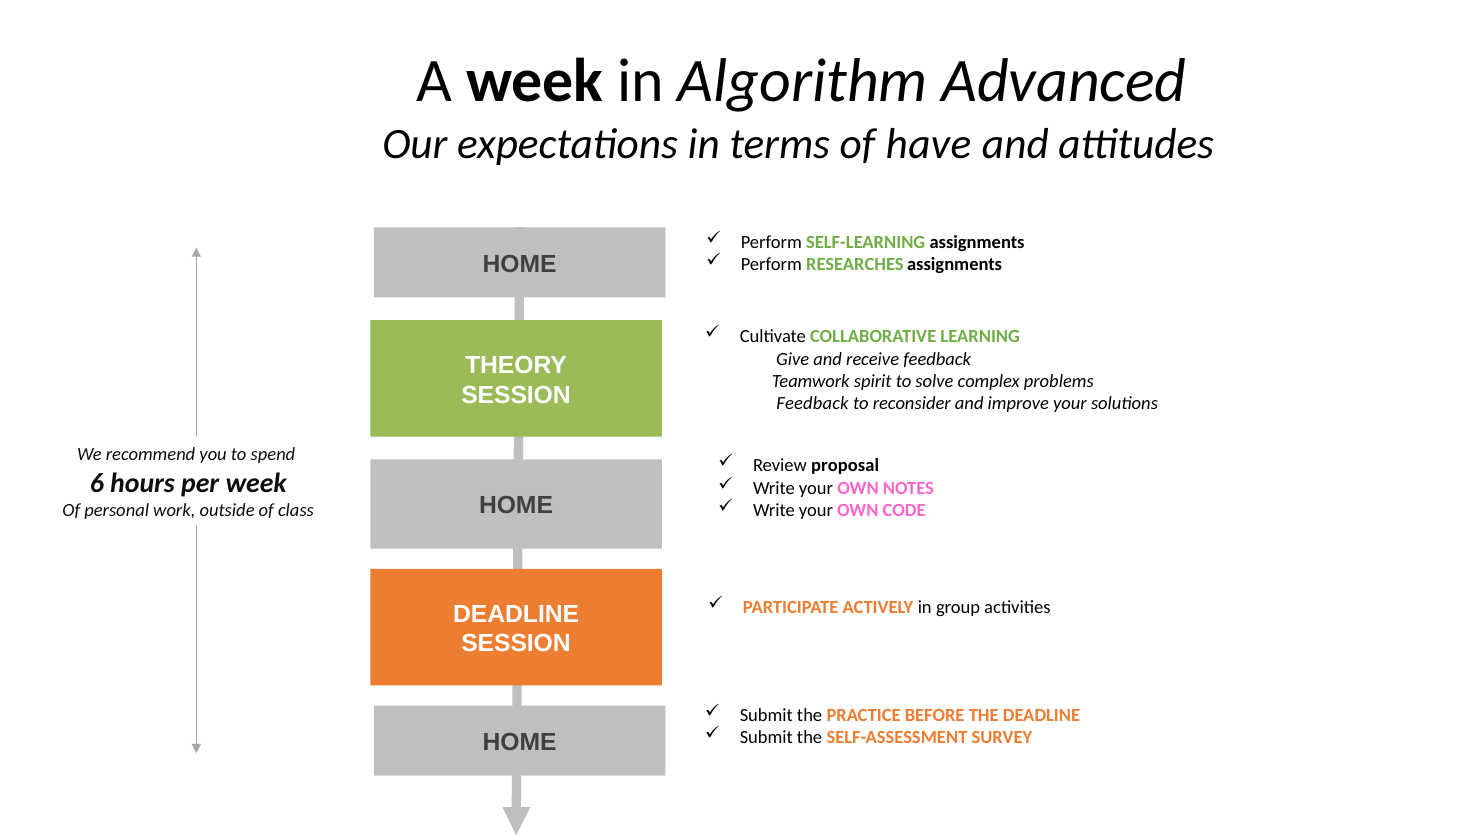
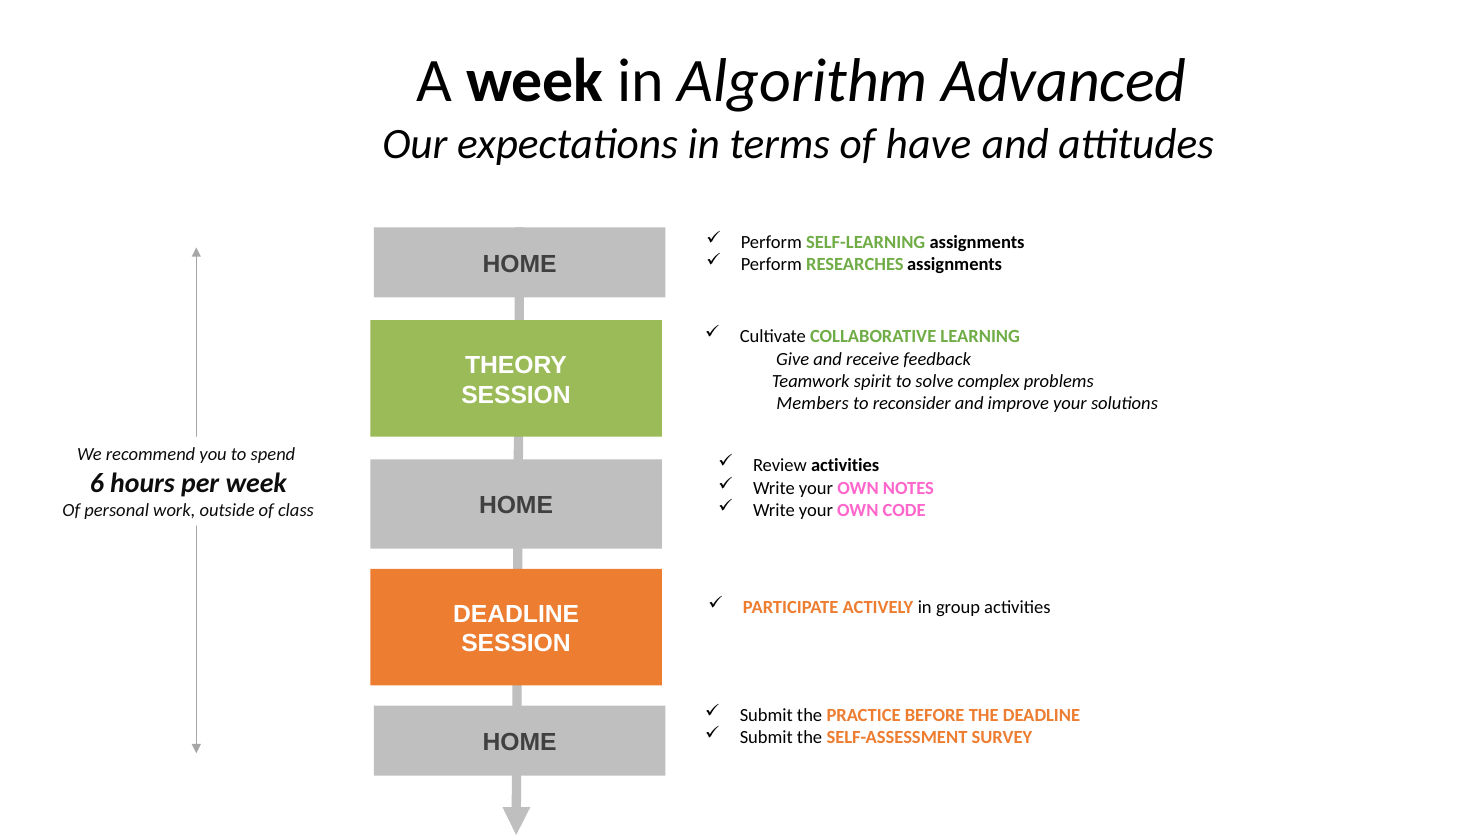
Feedback at (813, 403): Feedback -> Members
Review proposal: proposal -> activities
